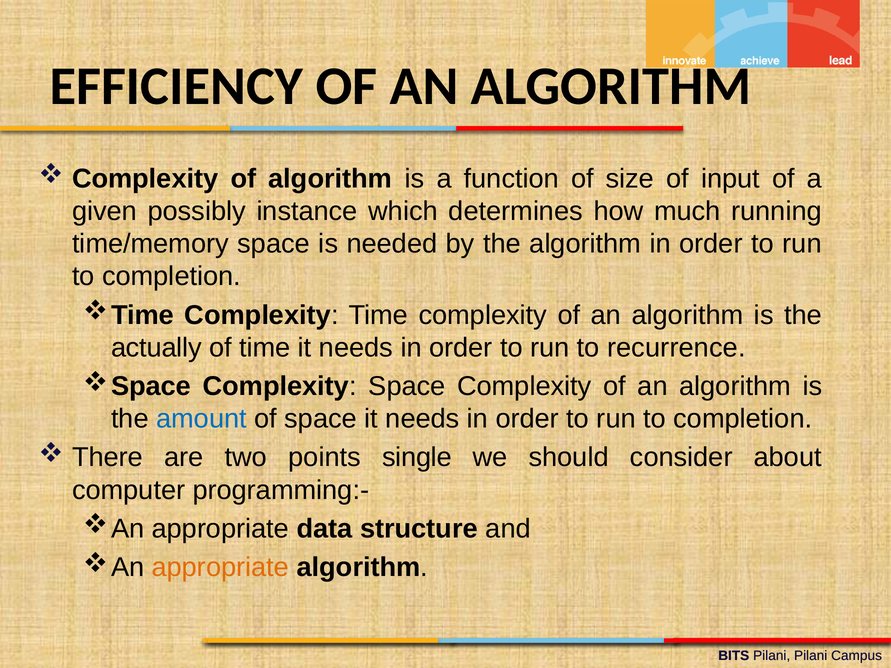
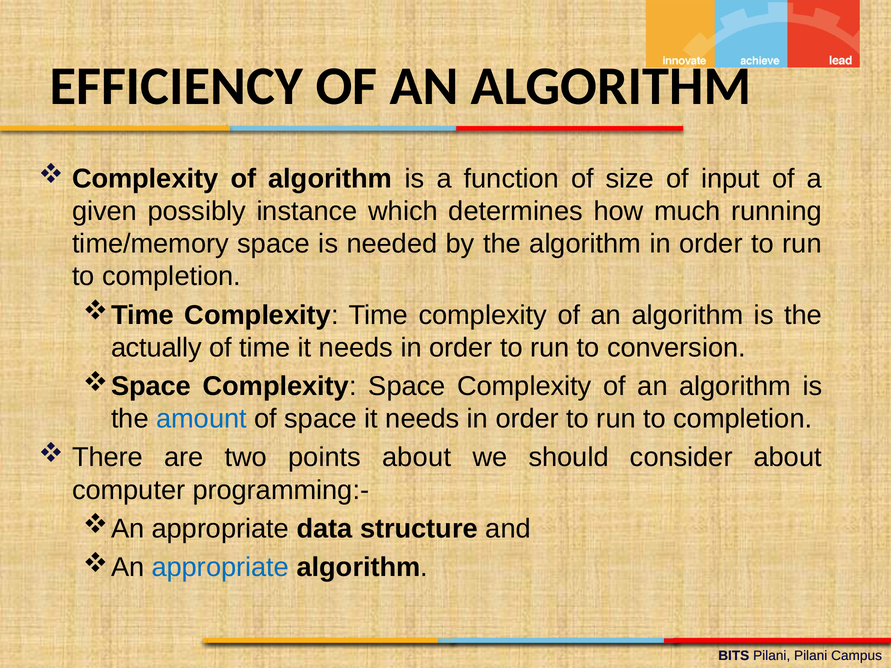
recurrence: recurrence -> conversion
points single: single -> about
appropriate at (220, 568) colour: orange -> blue
